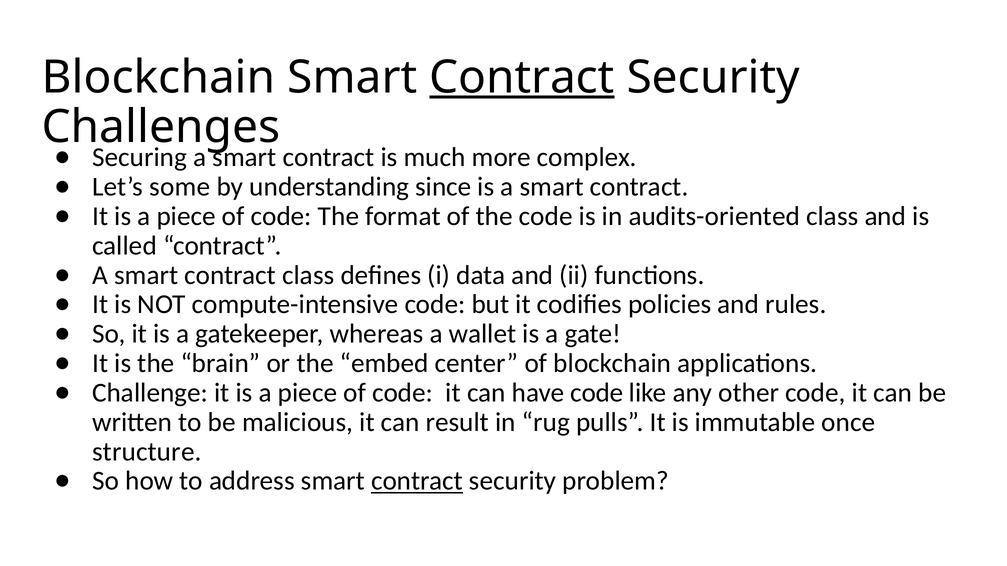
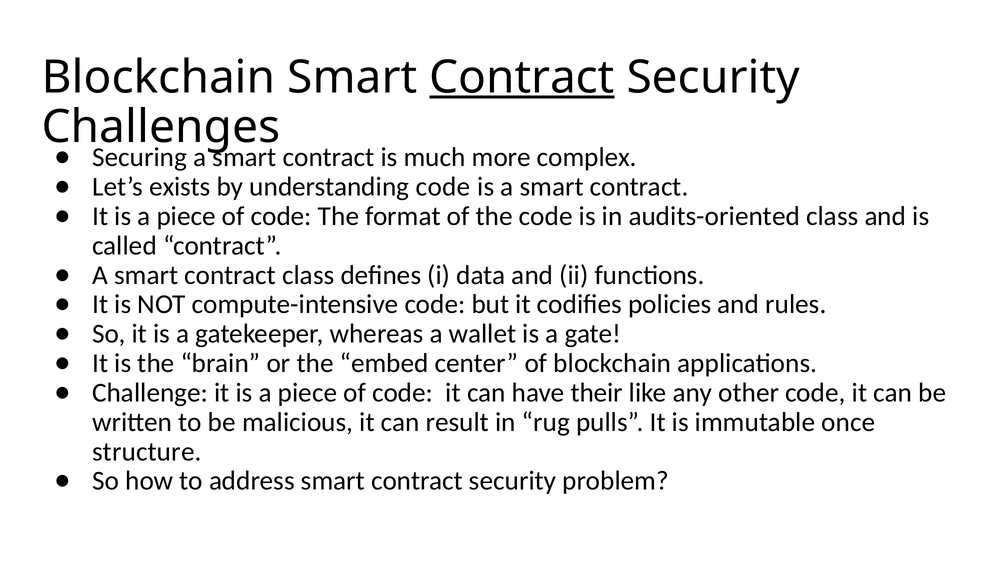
some: some -> exists
understanding since: since -> code
have code: code -> their
contract at (417, 481) underline: present -> none
